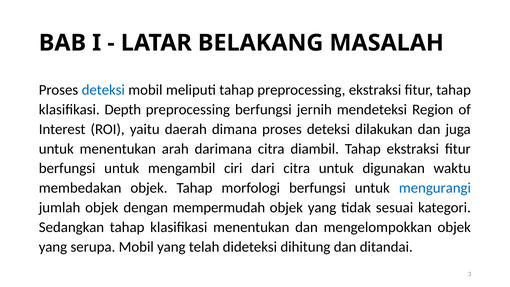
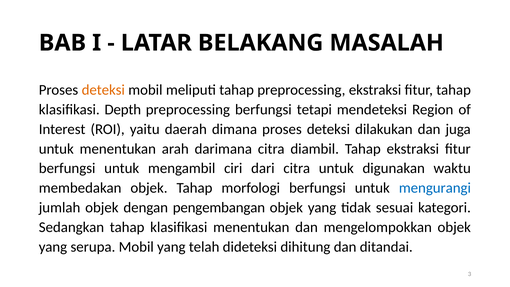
deteksi at (103, 90) colour: blue -> orange
jernih: jernih -> tetapi
mempermudah: mempermudah -> pengembangan
